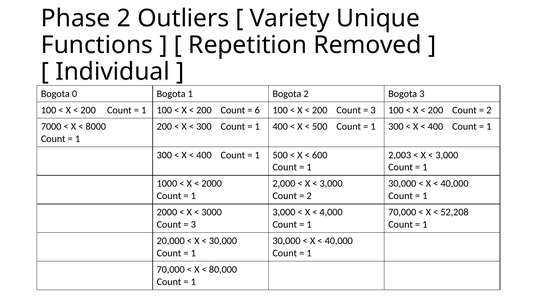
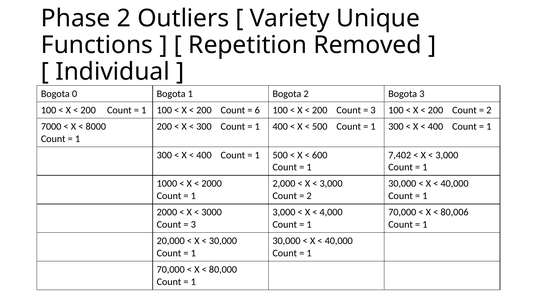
2,003: 2,003 -> 7,402
52,208: 52,208 -> 80,006
